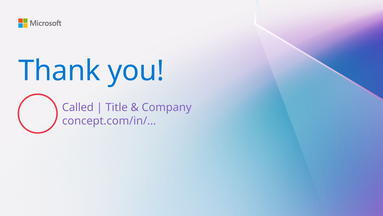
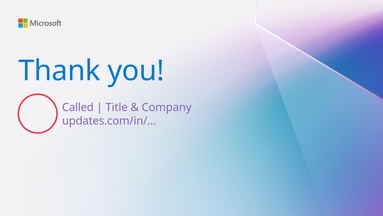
concept.com/in/…: concept.com/in/… -> updates.com/in/…
